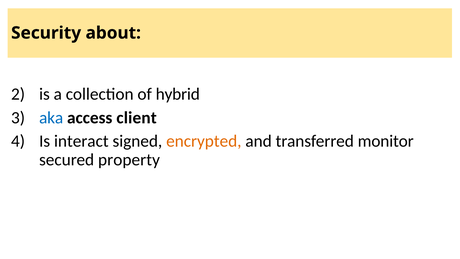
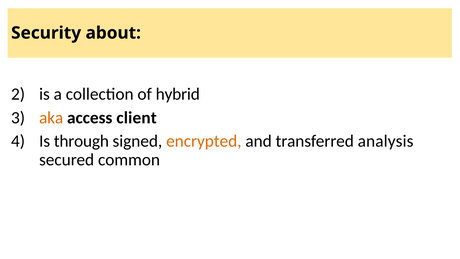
aka colour: blue -> orange
interact: interact -> through
monitor: monitor -> analysis
property: property -> common
